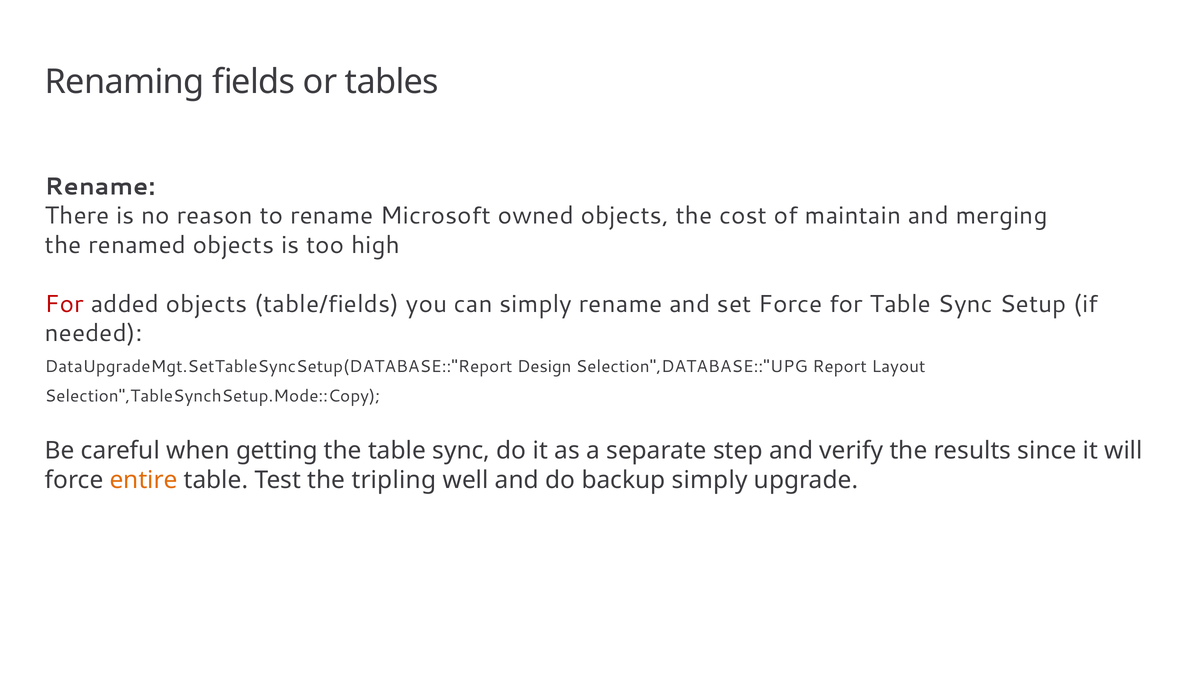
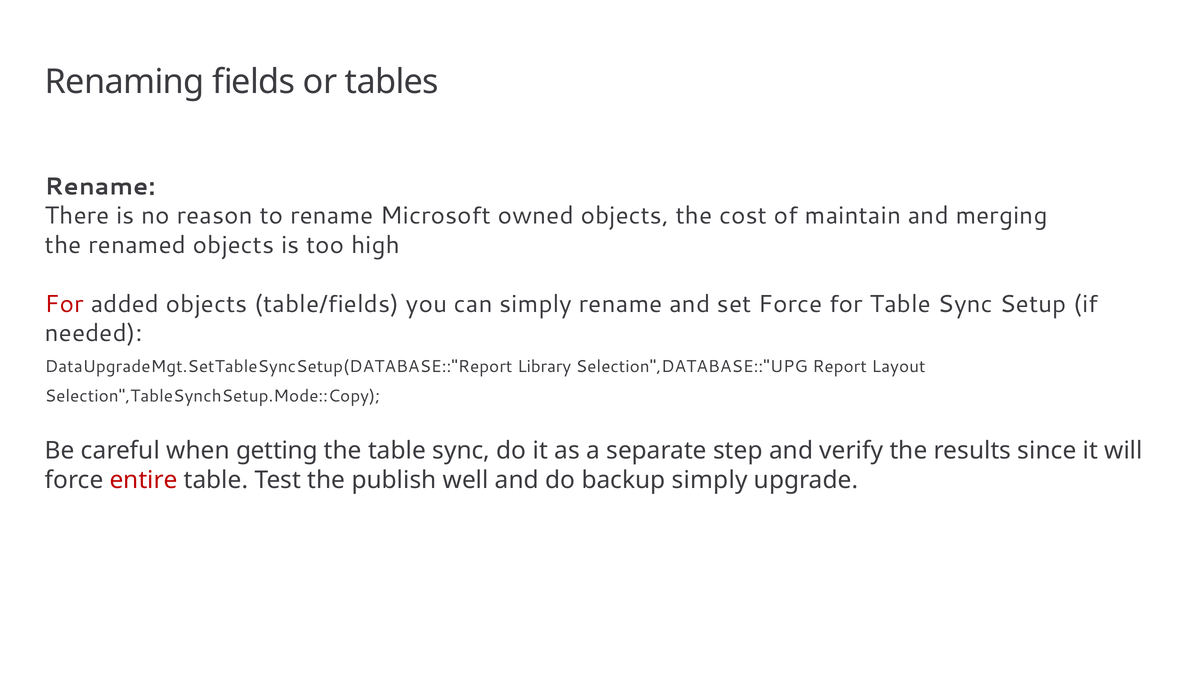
Design: Design -> Library
entire colour: orange -> red
tripling: tripling -> publish
